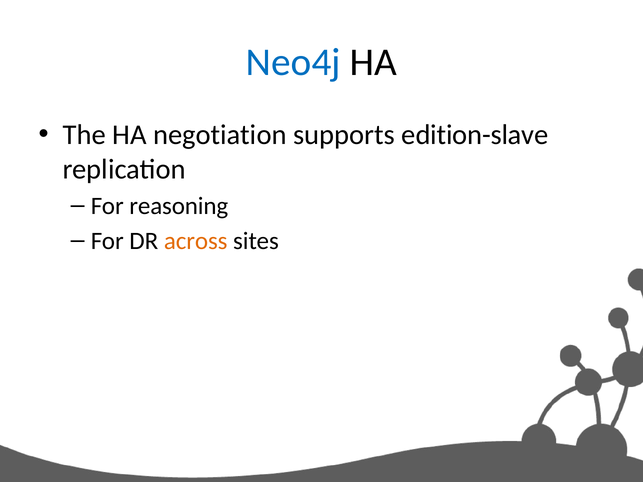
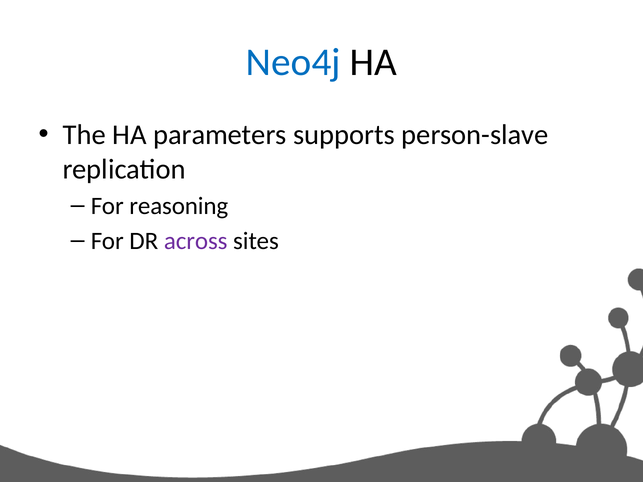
negotiation: negotiation -> parameters
edition-slave: edition-slave -> person-slave
across colour: orange -> purple
